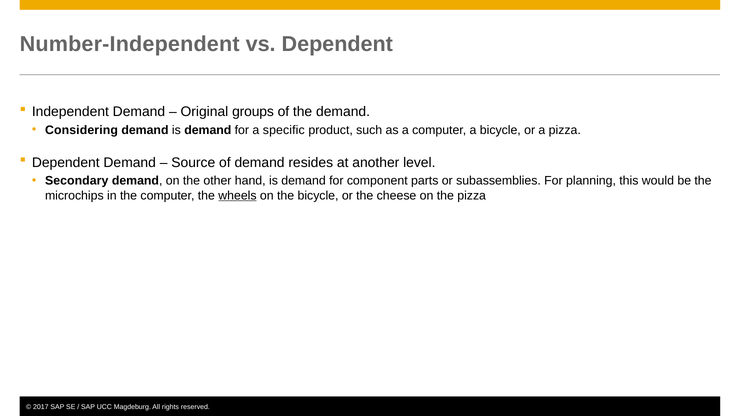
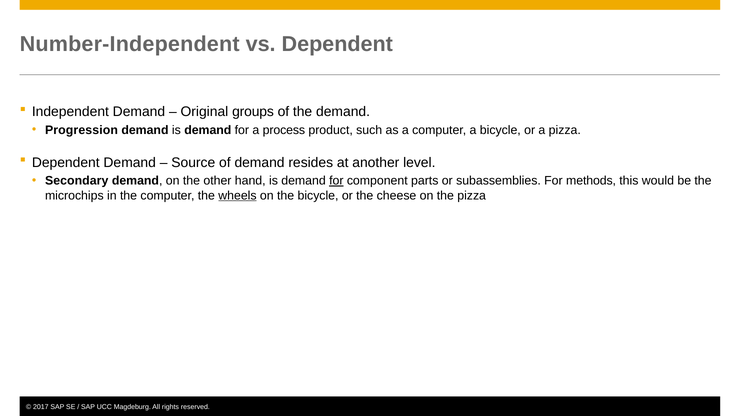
Considering: Considering -> Progression
specific: specific -> process
for at (336, 181) underline: none -> present
planning: planning -> methods
